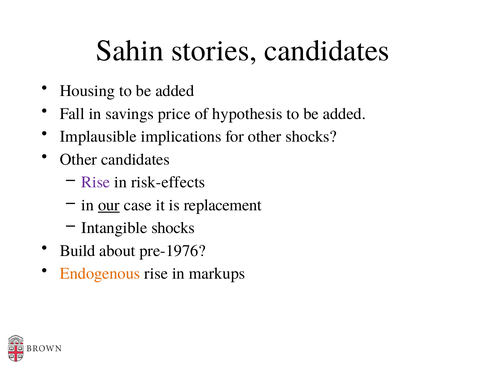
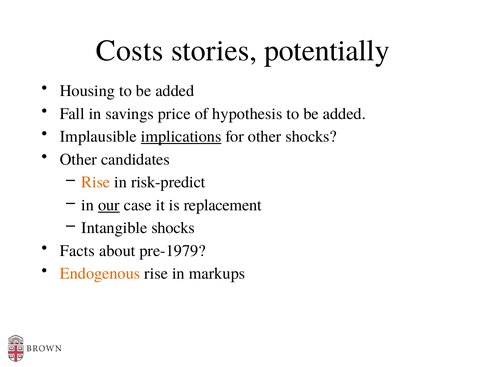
Sahin: Sahin -> Costs
stories candidates: candidates -> potentially
implications underline: none -> present
Rise at (96, 182) colour: purple -> orange
risk-effects: risk-effects -> risk-predict
Build: Build -> Facts
pre-1976: pre-1976 -> pre-1979
